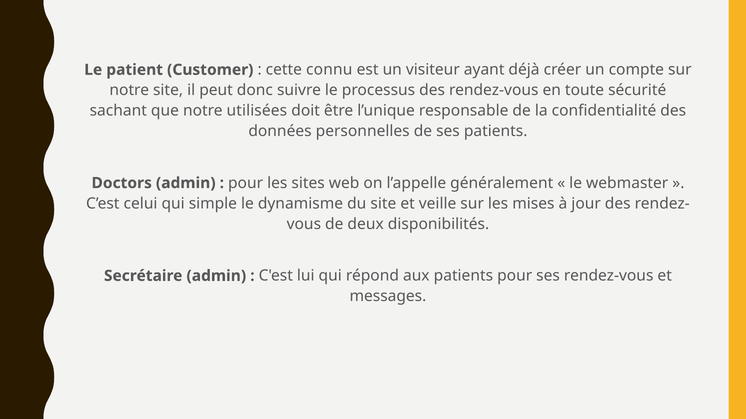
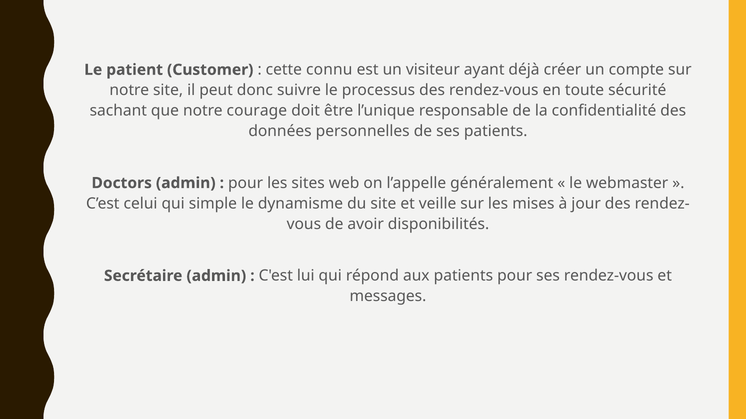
utilisées: utilisées -> courage
deux: deux -> avoir
